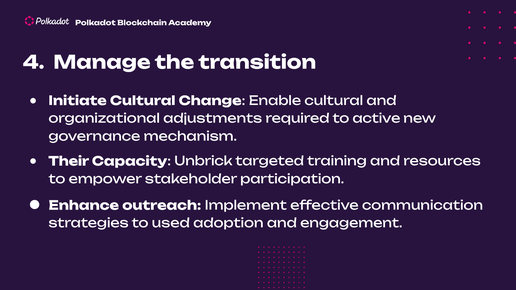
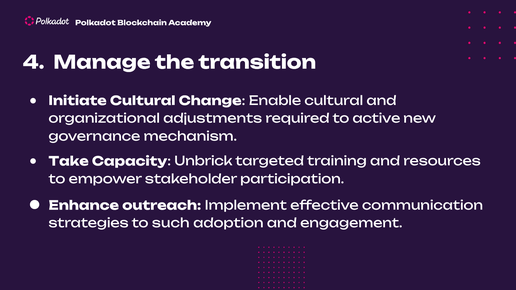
Their: Their -> Take
used: used -> such
